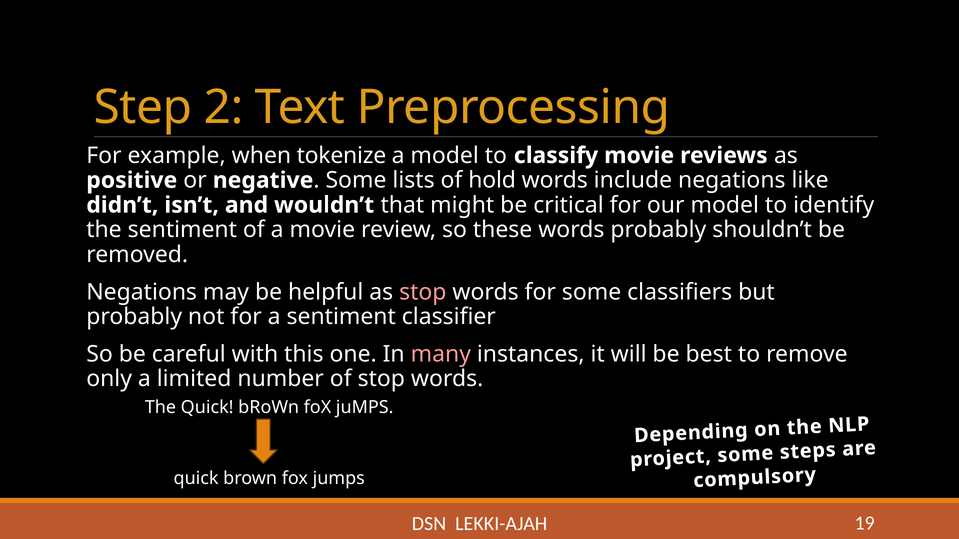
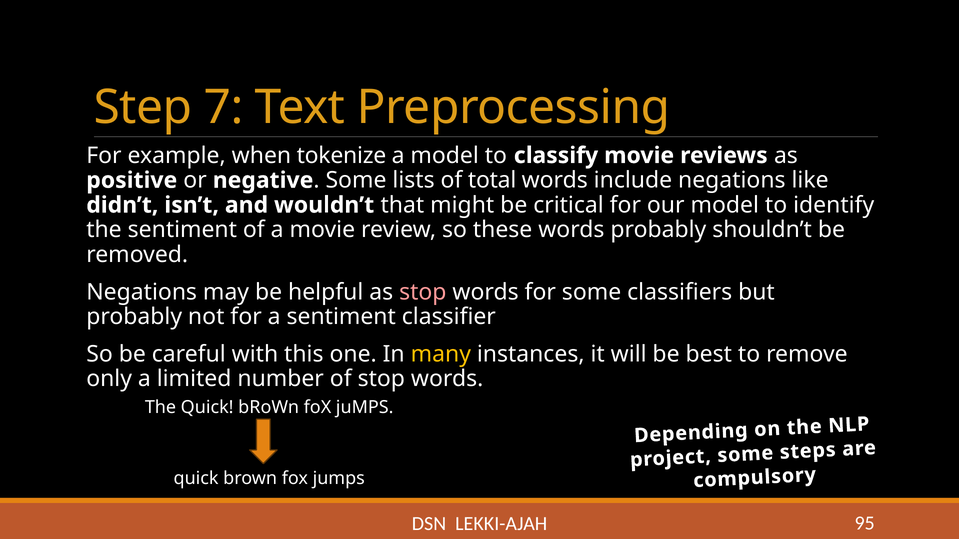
2: 2 -> 7
hold: hold -> total
many colour: pink -> yellow
19: 19 -> 95
